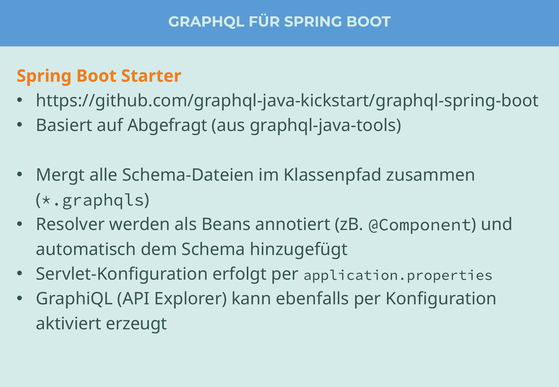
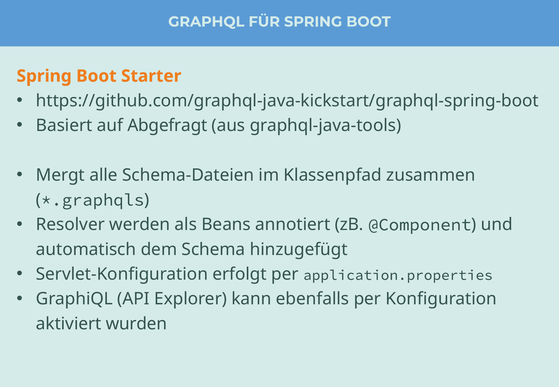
erzeugt: erzeugt -> wurden
